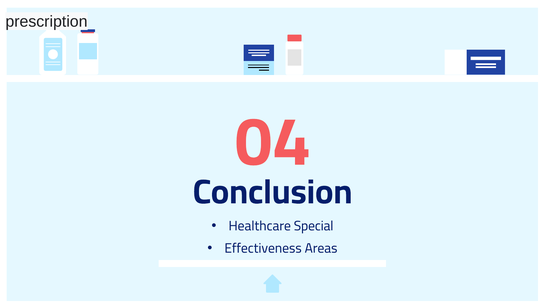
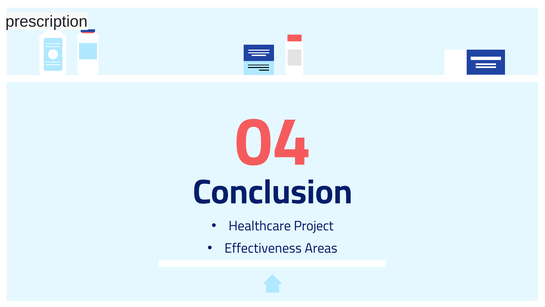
Special: Special -> Project
